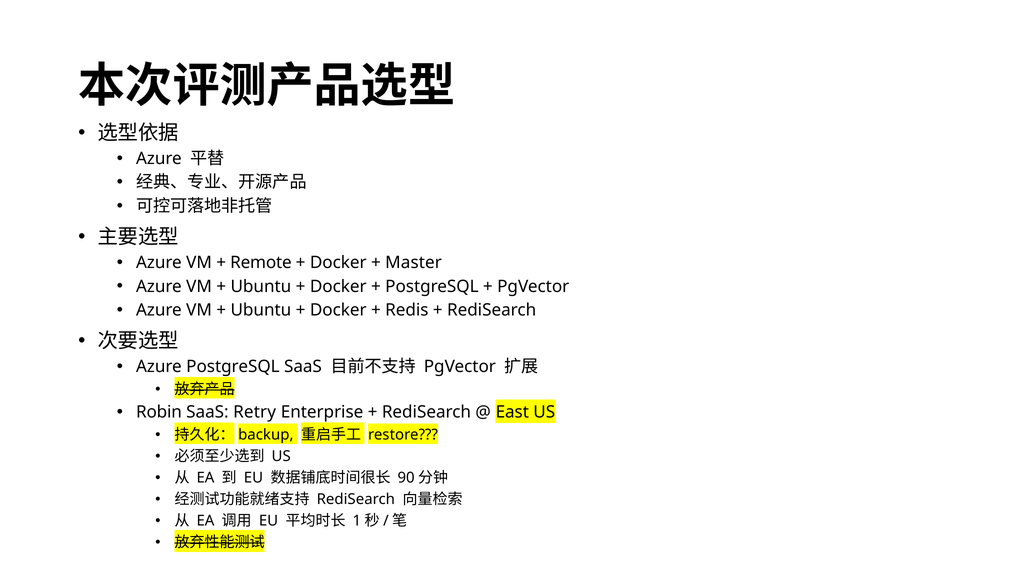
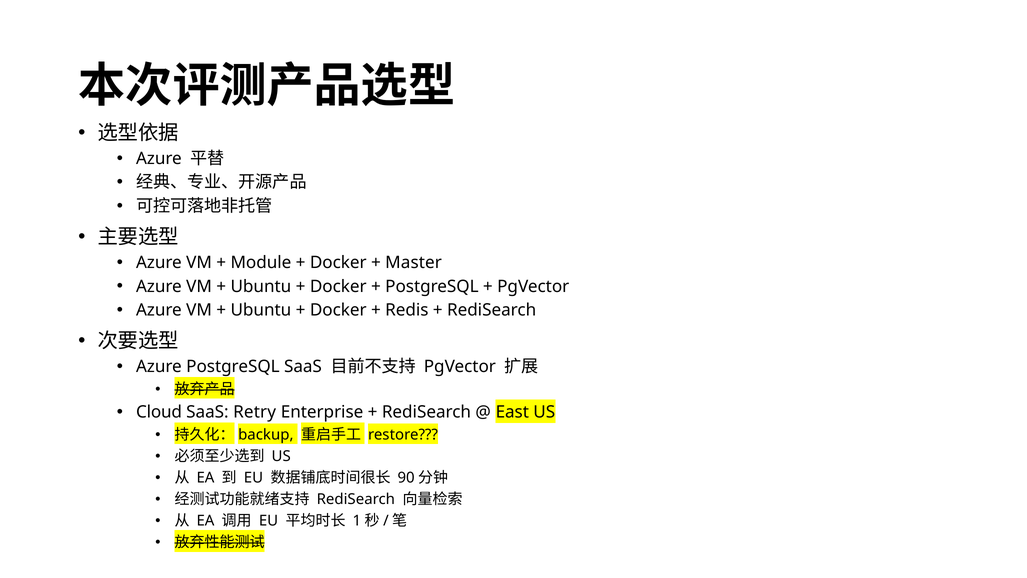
Remote: Remote -> Module
Robin: Robin -> Cloud
